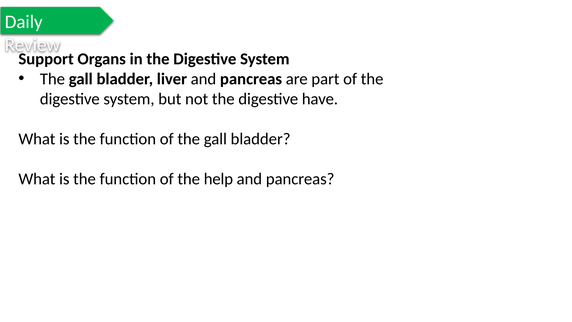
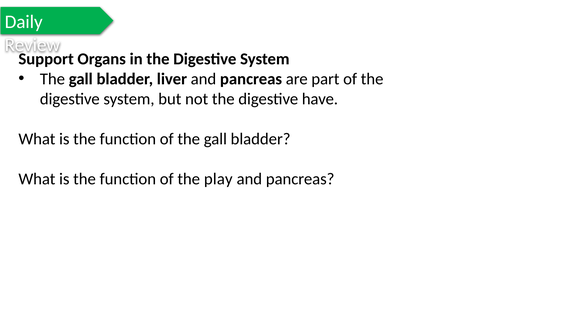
help: help -> play
